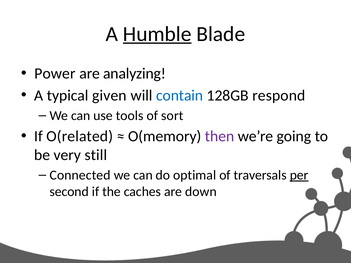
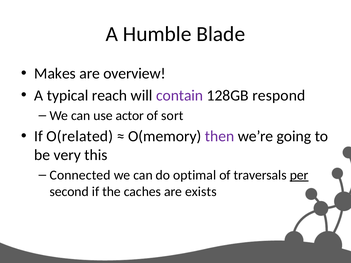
Humble underline: present -> none
Power: Power -> Makes
analyzing: analyzing -> overview
given: given -> reach
contain colour: blue -> purple
tools: tools -> actor
still: still -> this
down: down -> exists
